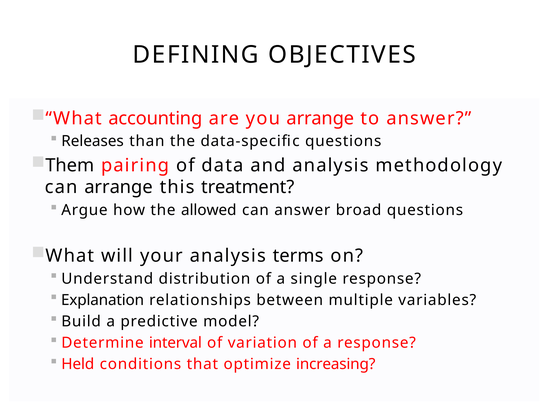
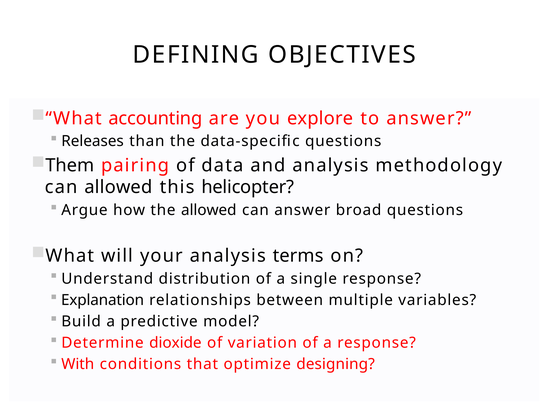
you arrange: arrange -> explore
can arrange: arrange -> allowed
treatment: treatment -> helicopter
interval: interval -> dioxide
Held: Held -> With
increasing: increasing -> designing
